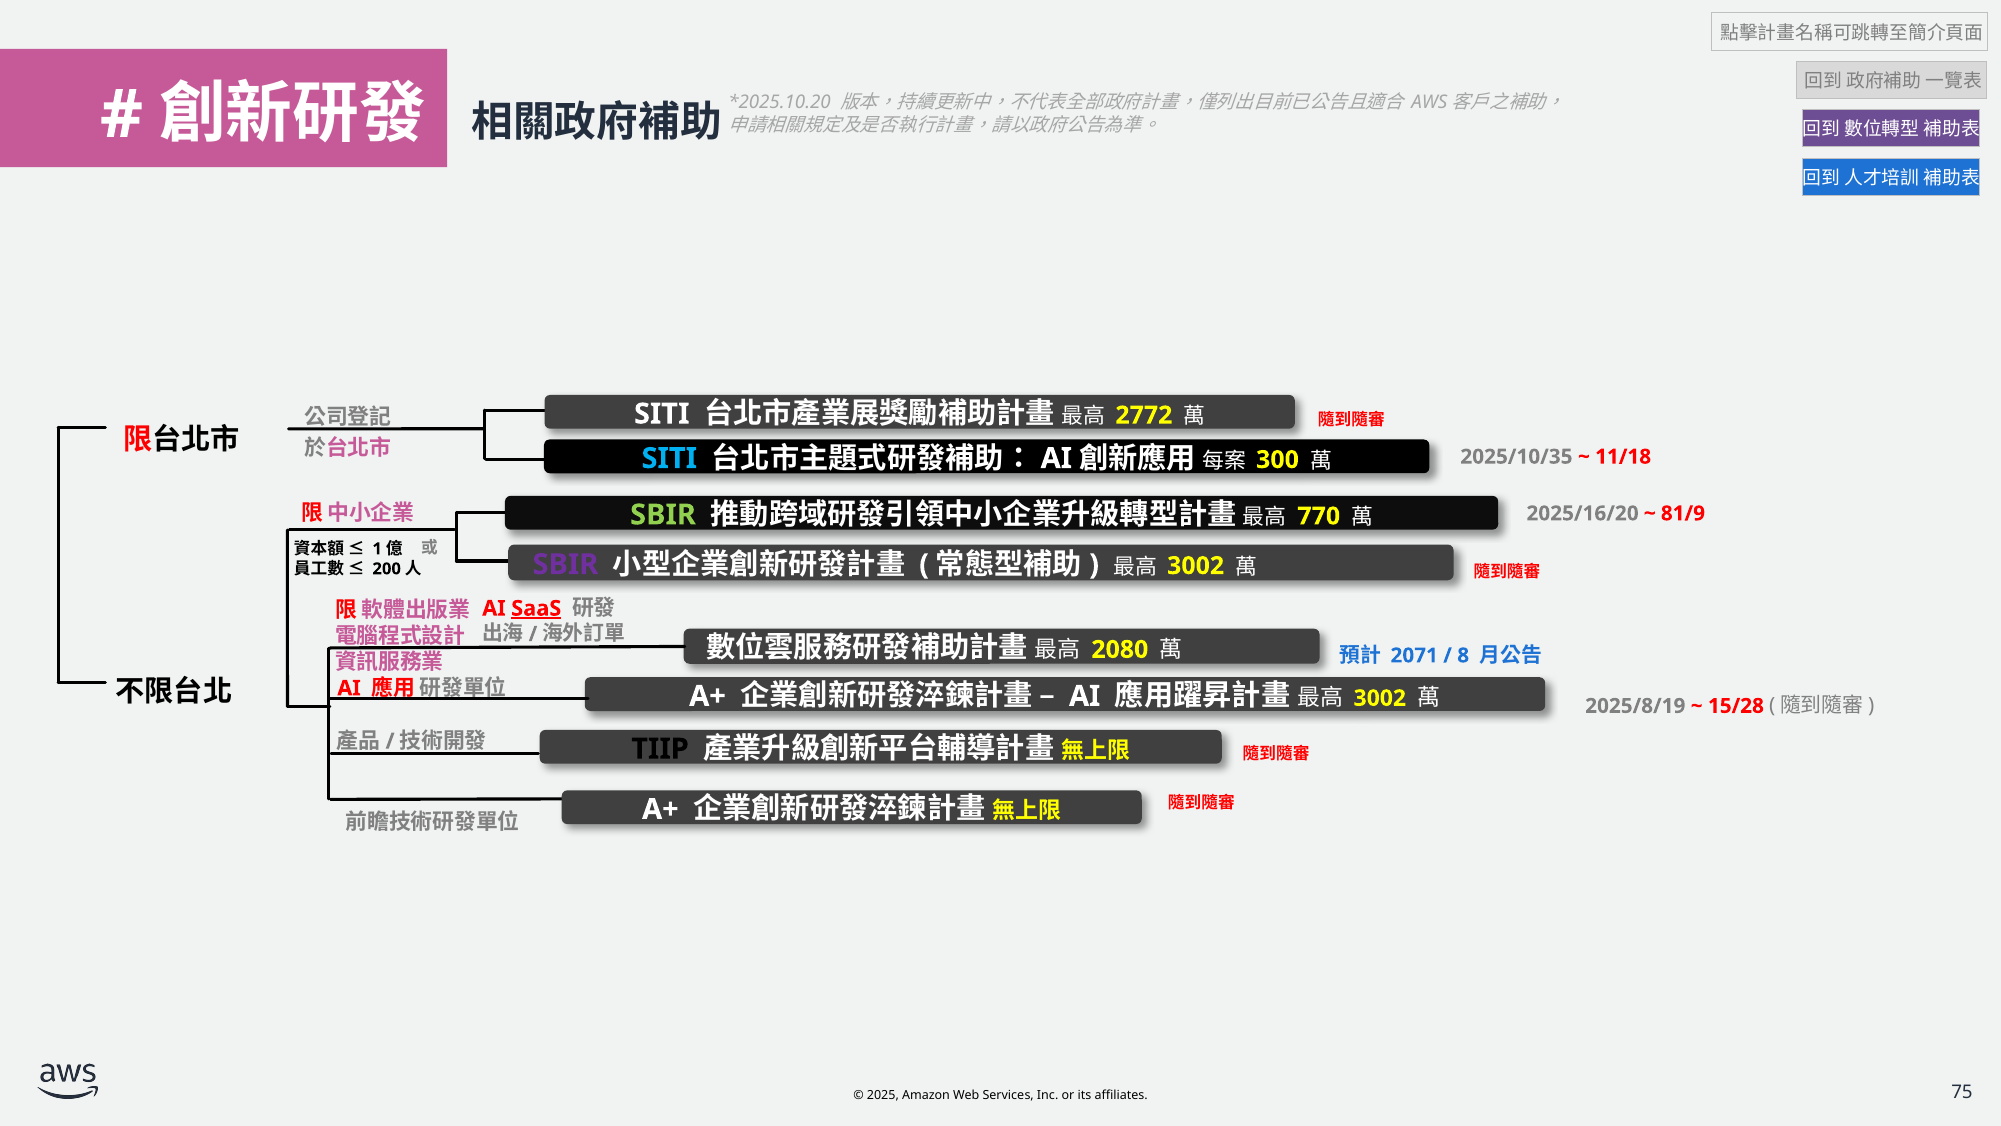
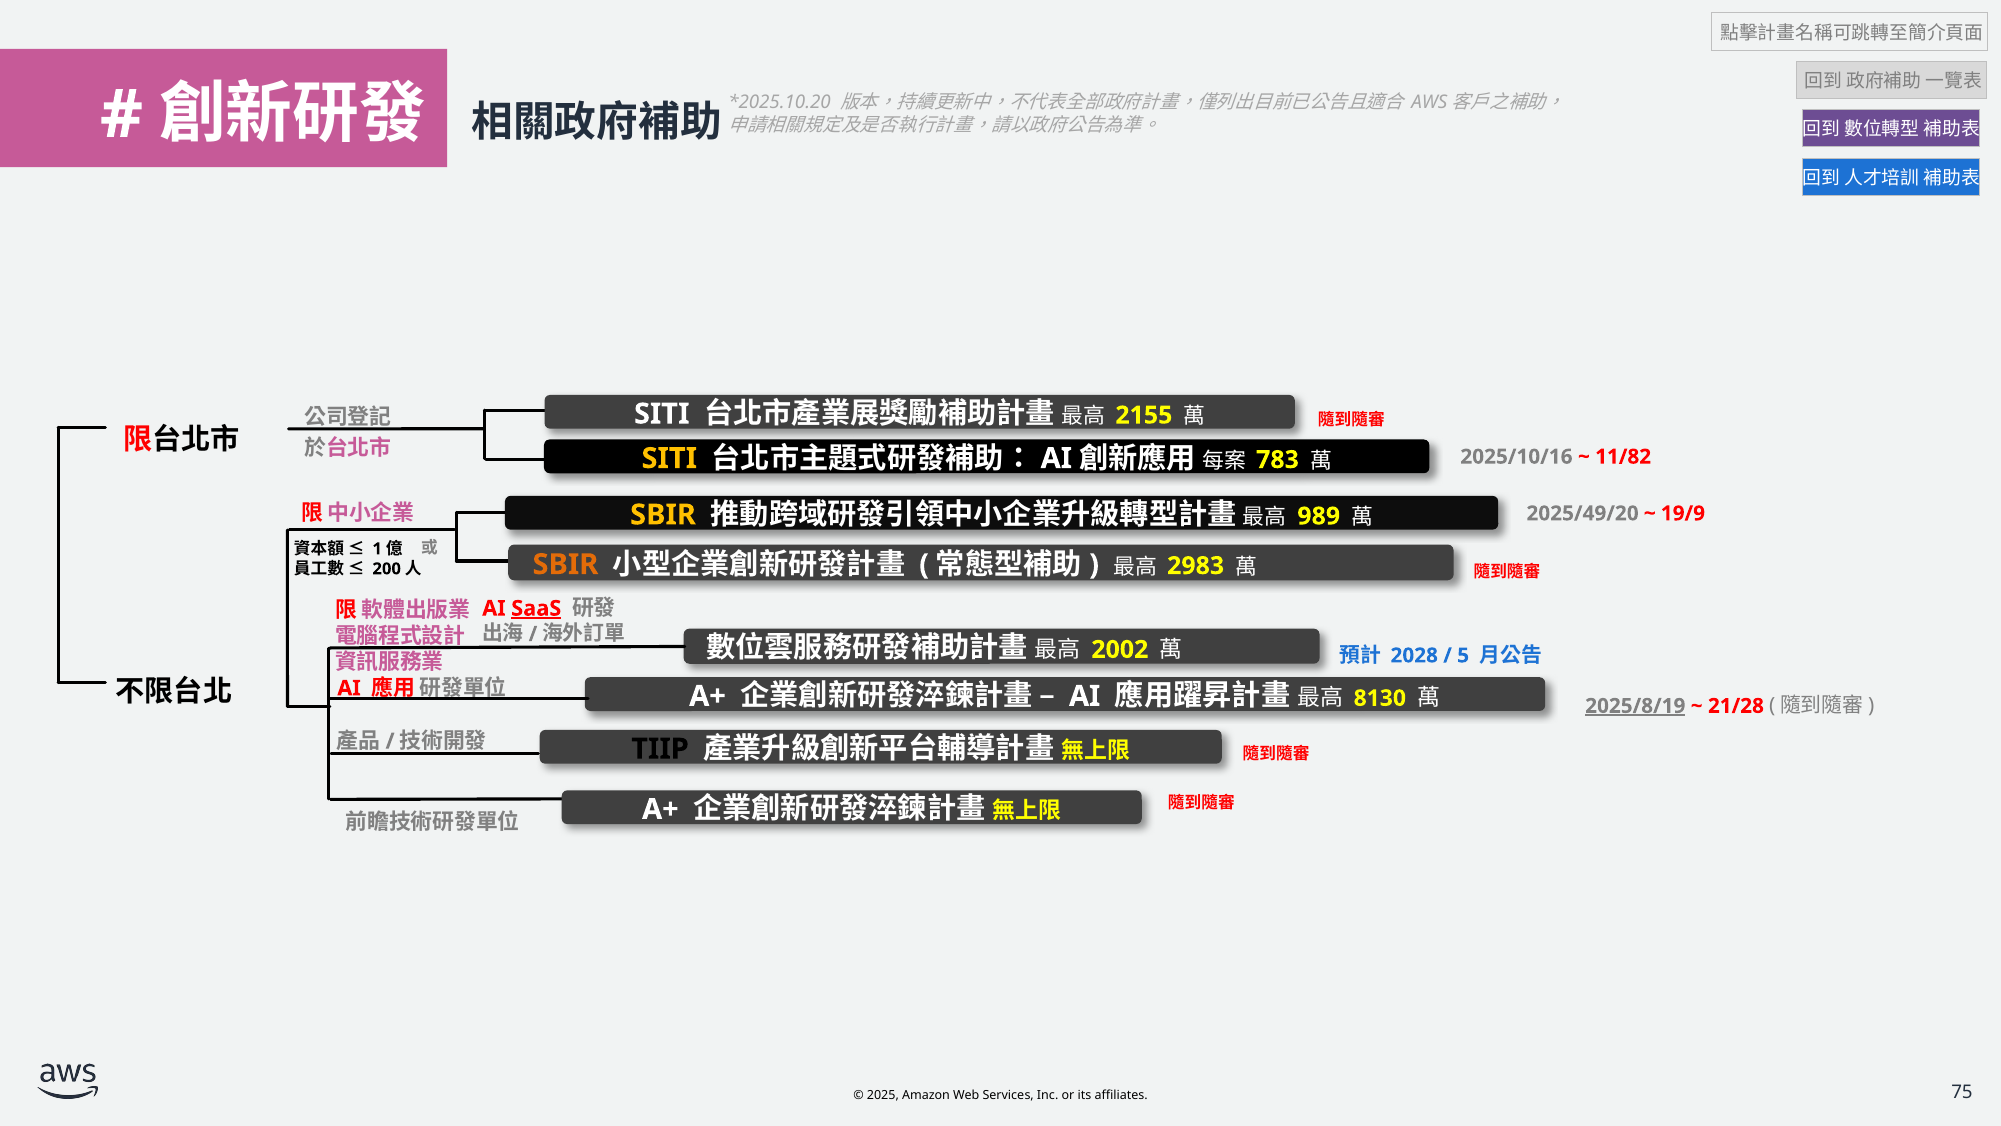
2772: 2772 -> 2155
2025/10/35: 2025/10/35 -> 2025/10/16
11/18: 11/18 -> 11/82
SITI at (669, 458) colour: light blue -> yellow
300: 300 -> 783
SBIR at (663, 515) colour: light green -> yellow
770: 770 -> 989
2025/16/20: 2025/16/20 -> 2025/49/20
81/9: 81/9 -> 19/9
SBIR at (565, 564) colour: purple -> orange
3002 at (1196, 566): 3002 -> 2983
2080: 2080 -> 2002
2071: 2071 -> 2028
8: 8 -> 5
3002 at (1380, 698): 3002 -> 8130
2025/8/19 underline: none -> present
15/28: 15/28 -> 21/28
